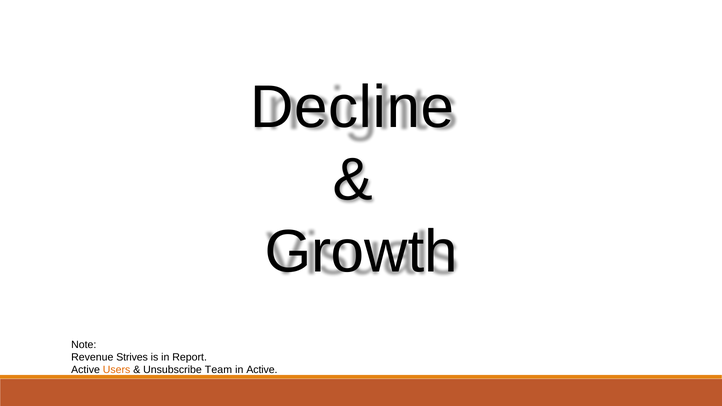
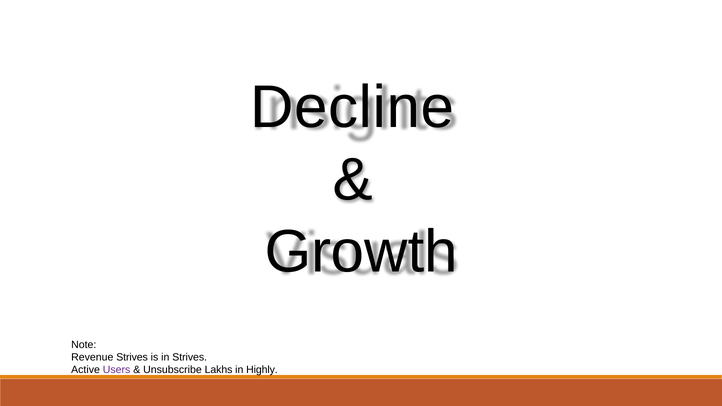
in Report: Report -> Strives
Users colour: orange -> purple
Team: Team -> Lakhs
in Active: Active -> Highly
